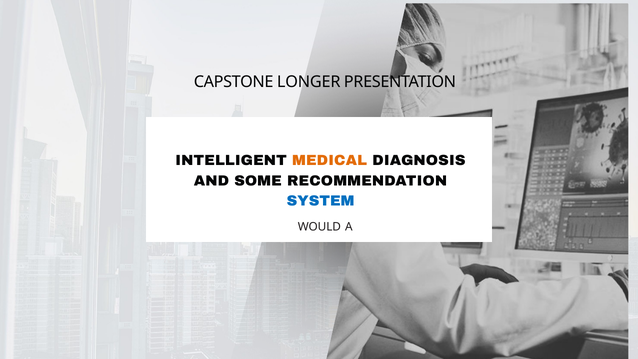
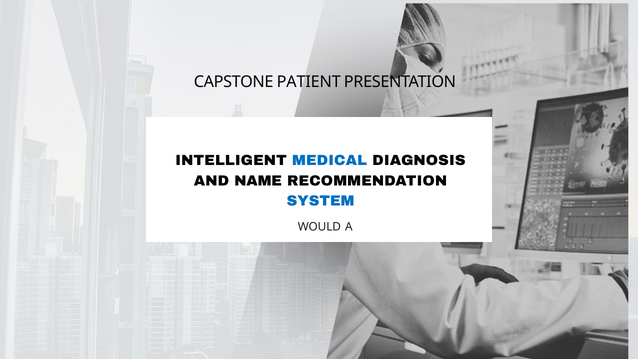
LONGER: LONGER -> PATIENT
MEDICAL colour: orange -> blue
SOME: SOME -> NAME
